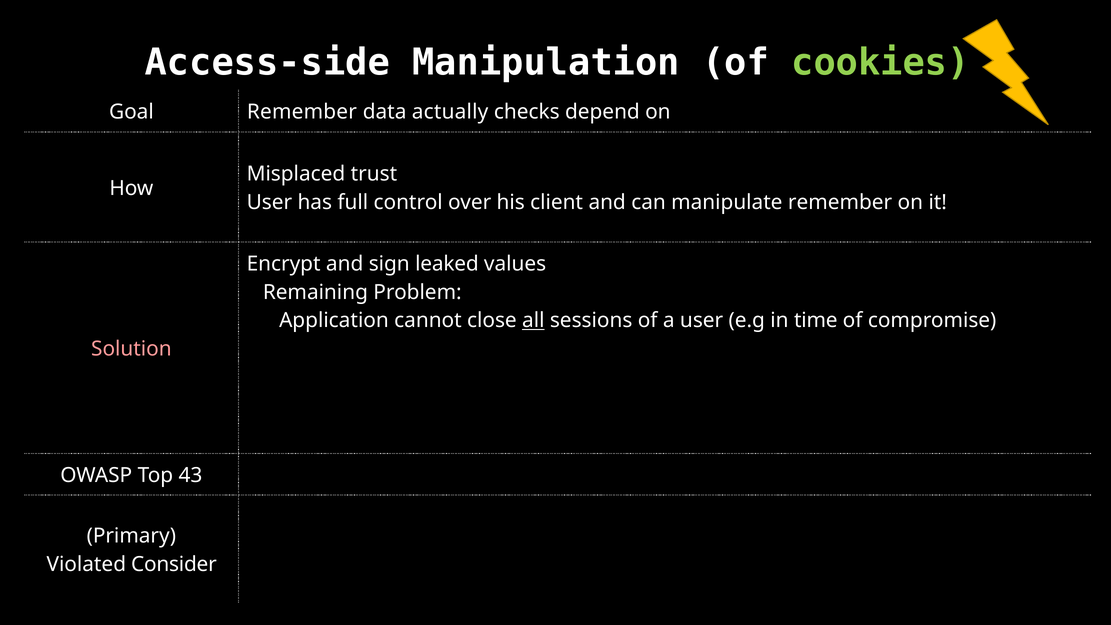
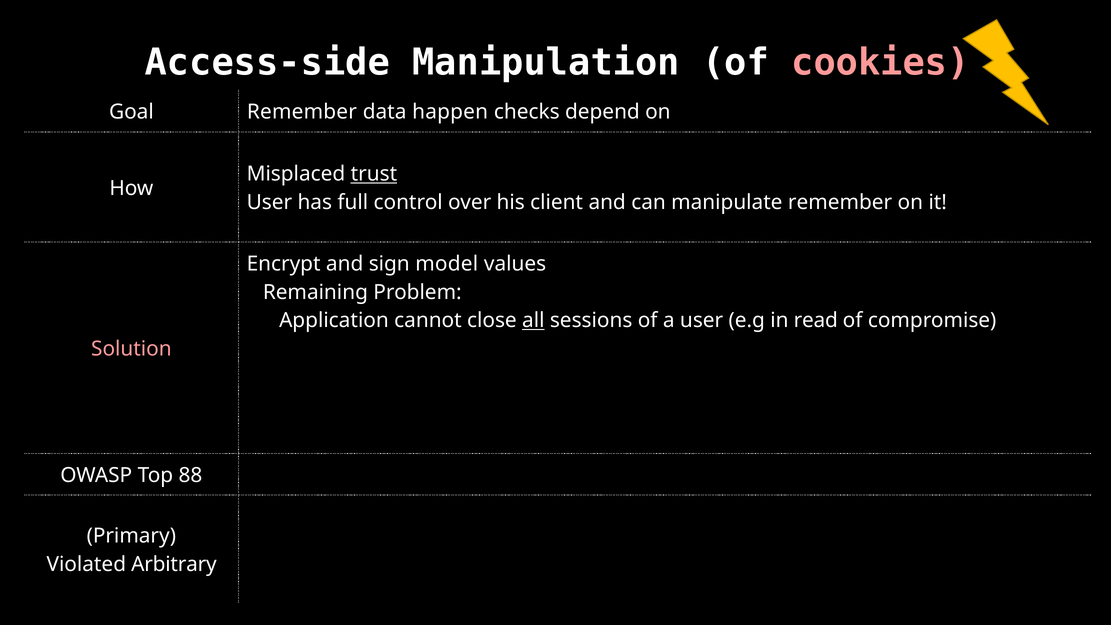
cookies colour: light green -> pink
actually: actually -> happen
trust underline: none -> present
leaked: leaked -> model
time: time -> read
43: 43 -> 88
Consider: Consider -> Arbitrary
